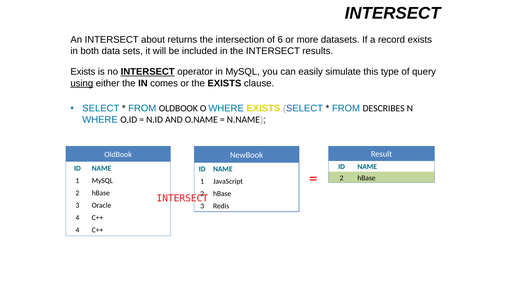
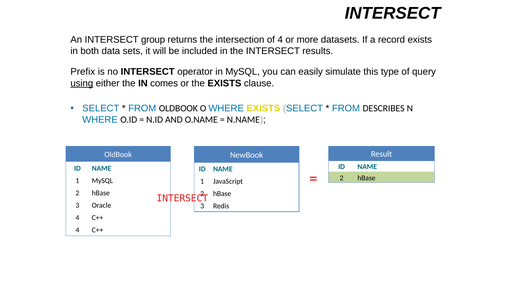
about: about -> group
of 6: 6 -> 4
Exists at (83, 72): Exists -> Prefix
INTERSECT at (148, 72) underline: present -> none
